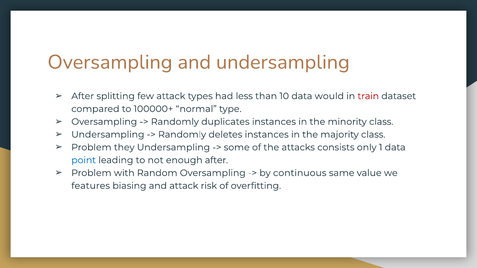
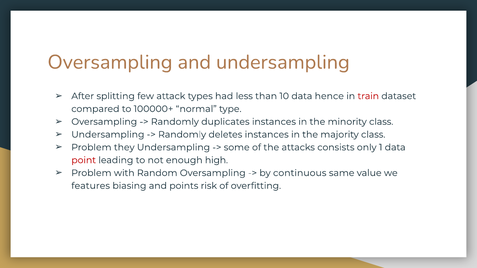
would: would -> hence
point colour: blue -> red
enough after: after -> high
and attack: attack -> points
